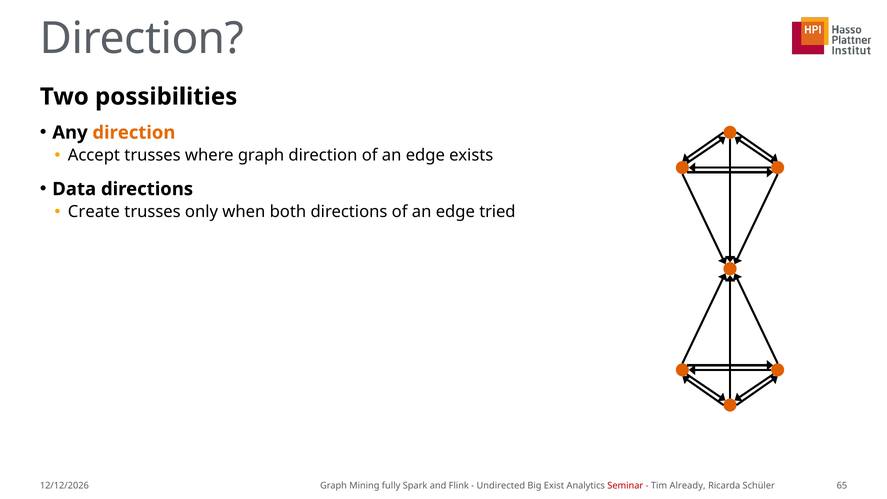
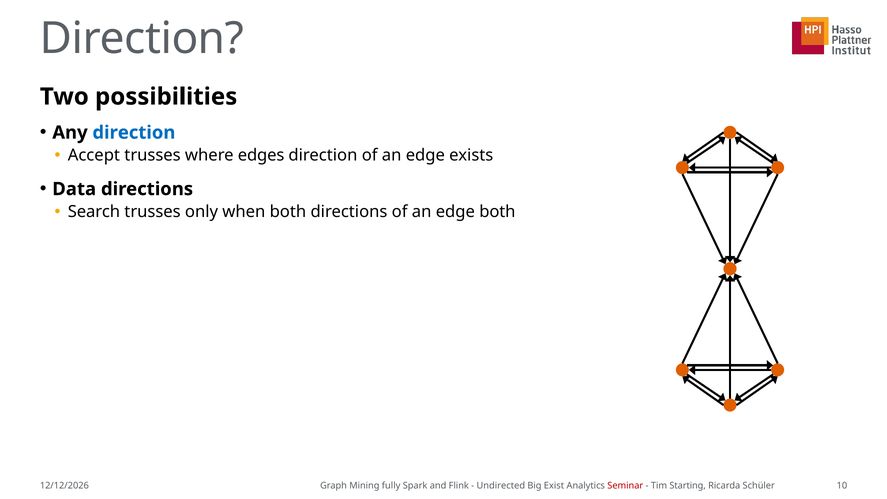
direction at (134, 133) colour: orange -> blue
where graph: graph -> edges
Create: Create -> Search
edge tried: tried -> both
Already: Already -> Starting
65: 65 -> 10
